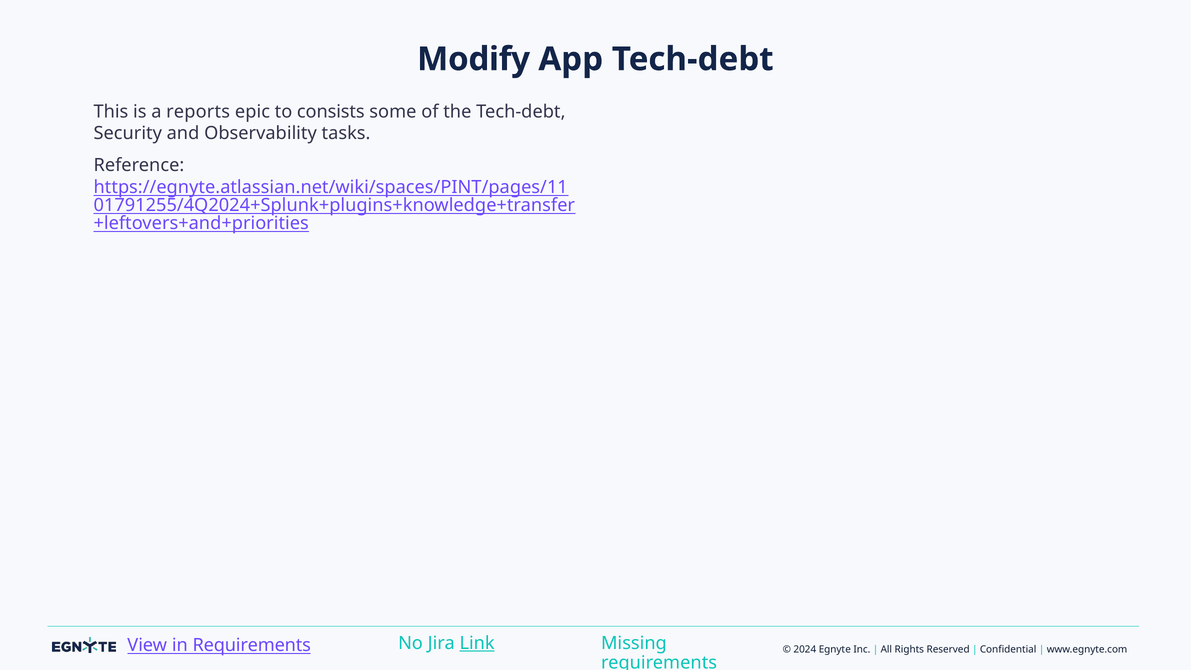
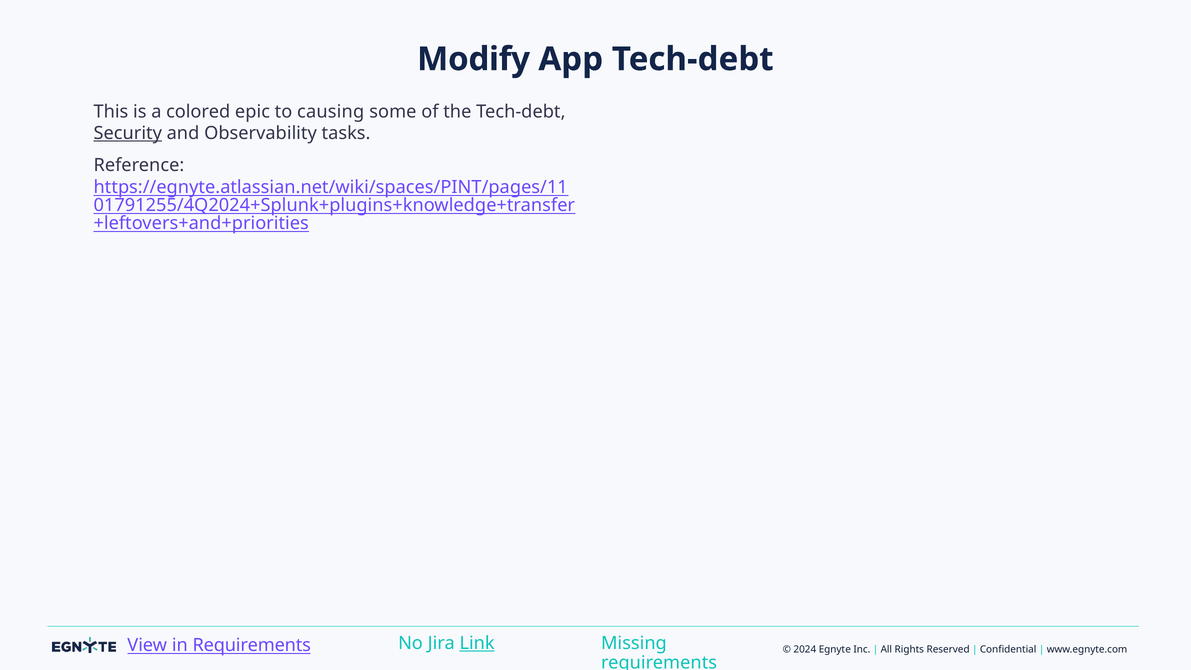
reports: reports -> colored
consists: consists -> causing
Security underline: none -> present
